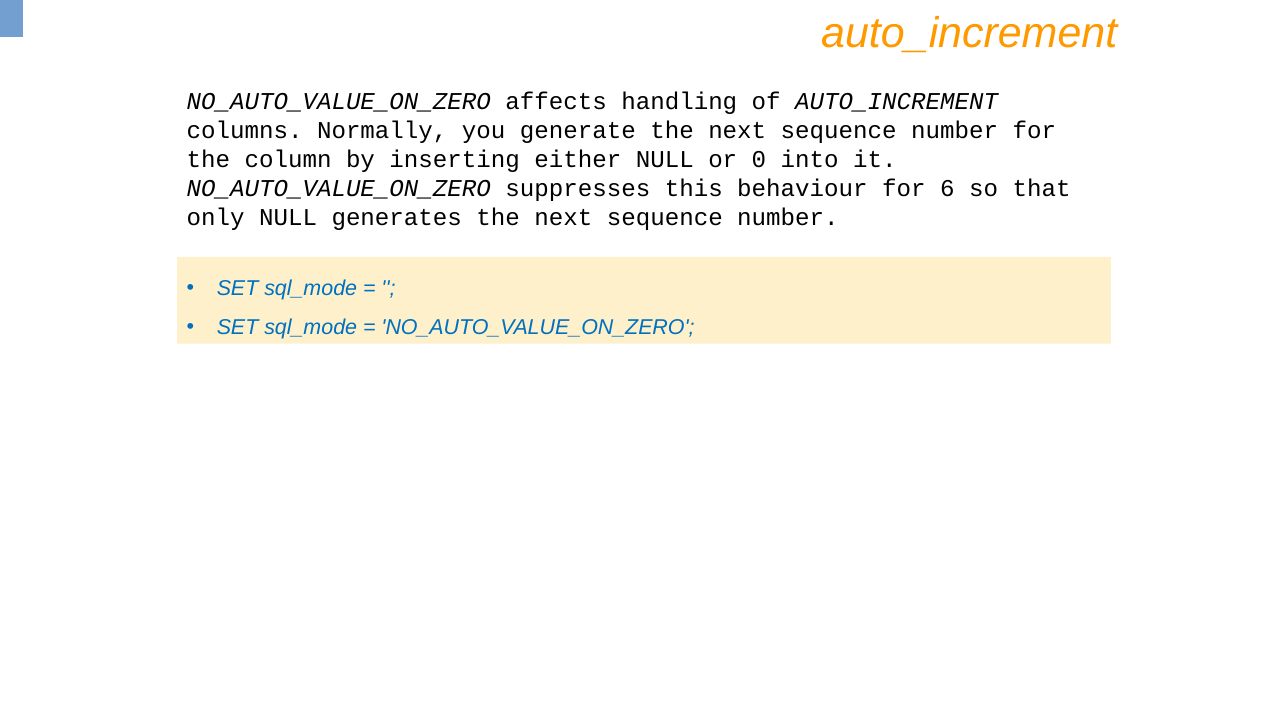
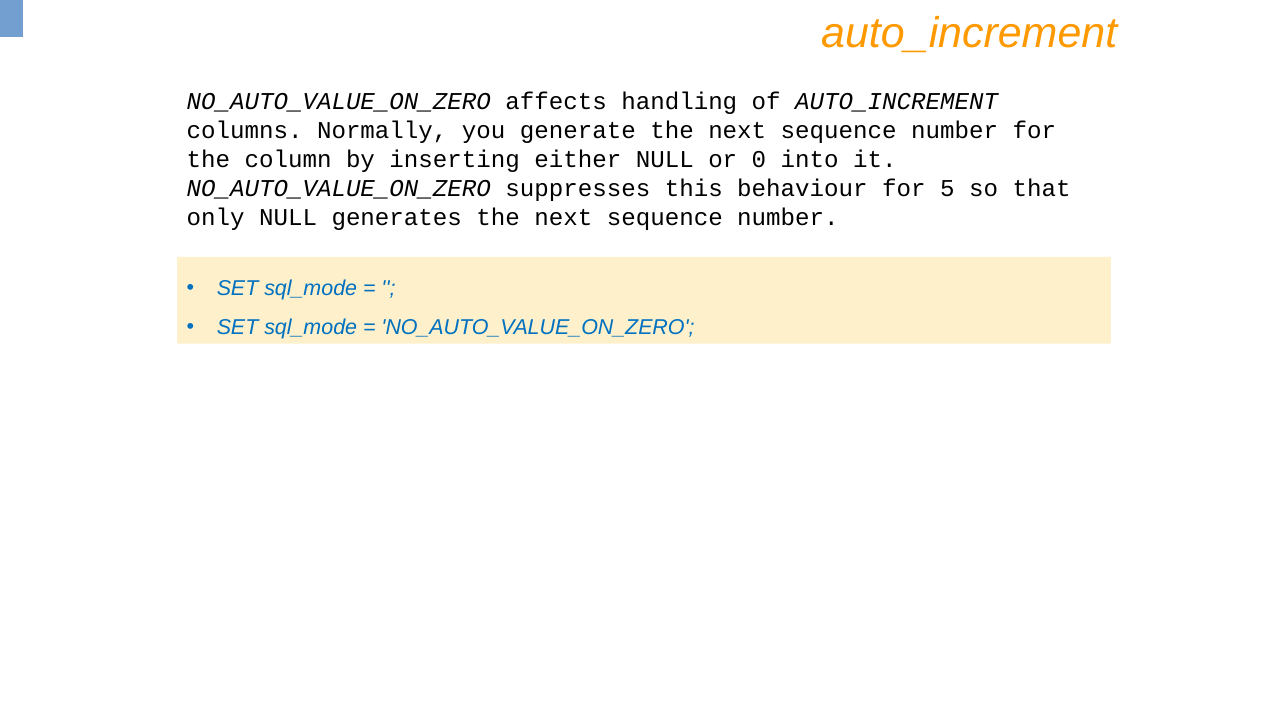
6: 6 -> 5
